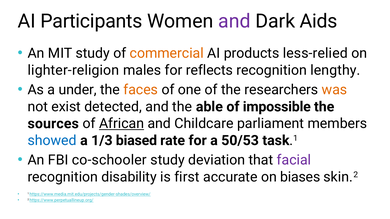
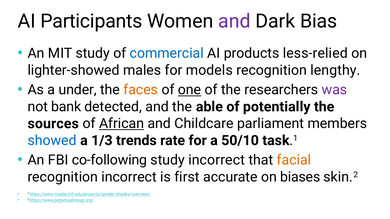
Aids: Aids -> Bias
commercial colour: orange -> blue
lighter-religion: lighter-religion -> lighter-showed
reflects: reflects -> models
one underline: none -> present
was colour: orange -> purple
exist: exist -> bank
impossible: impossible -> potentially
biased: biased -> trends
50/53: 50/53 -> 50/10
co-schooler: co-schooler -> co-following
study deviation: deviation -> incorrect
facial colour: purple -> orange
recognition disability: disability -> incorrect
